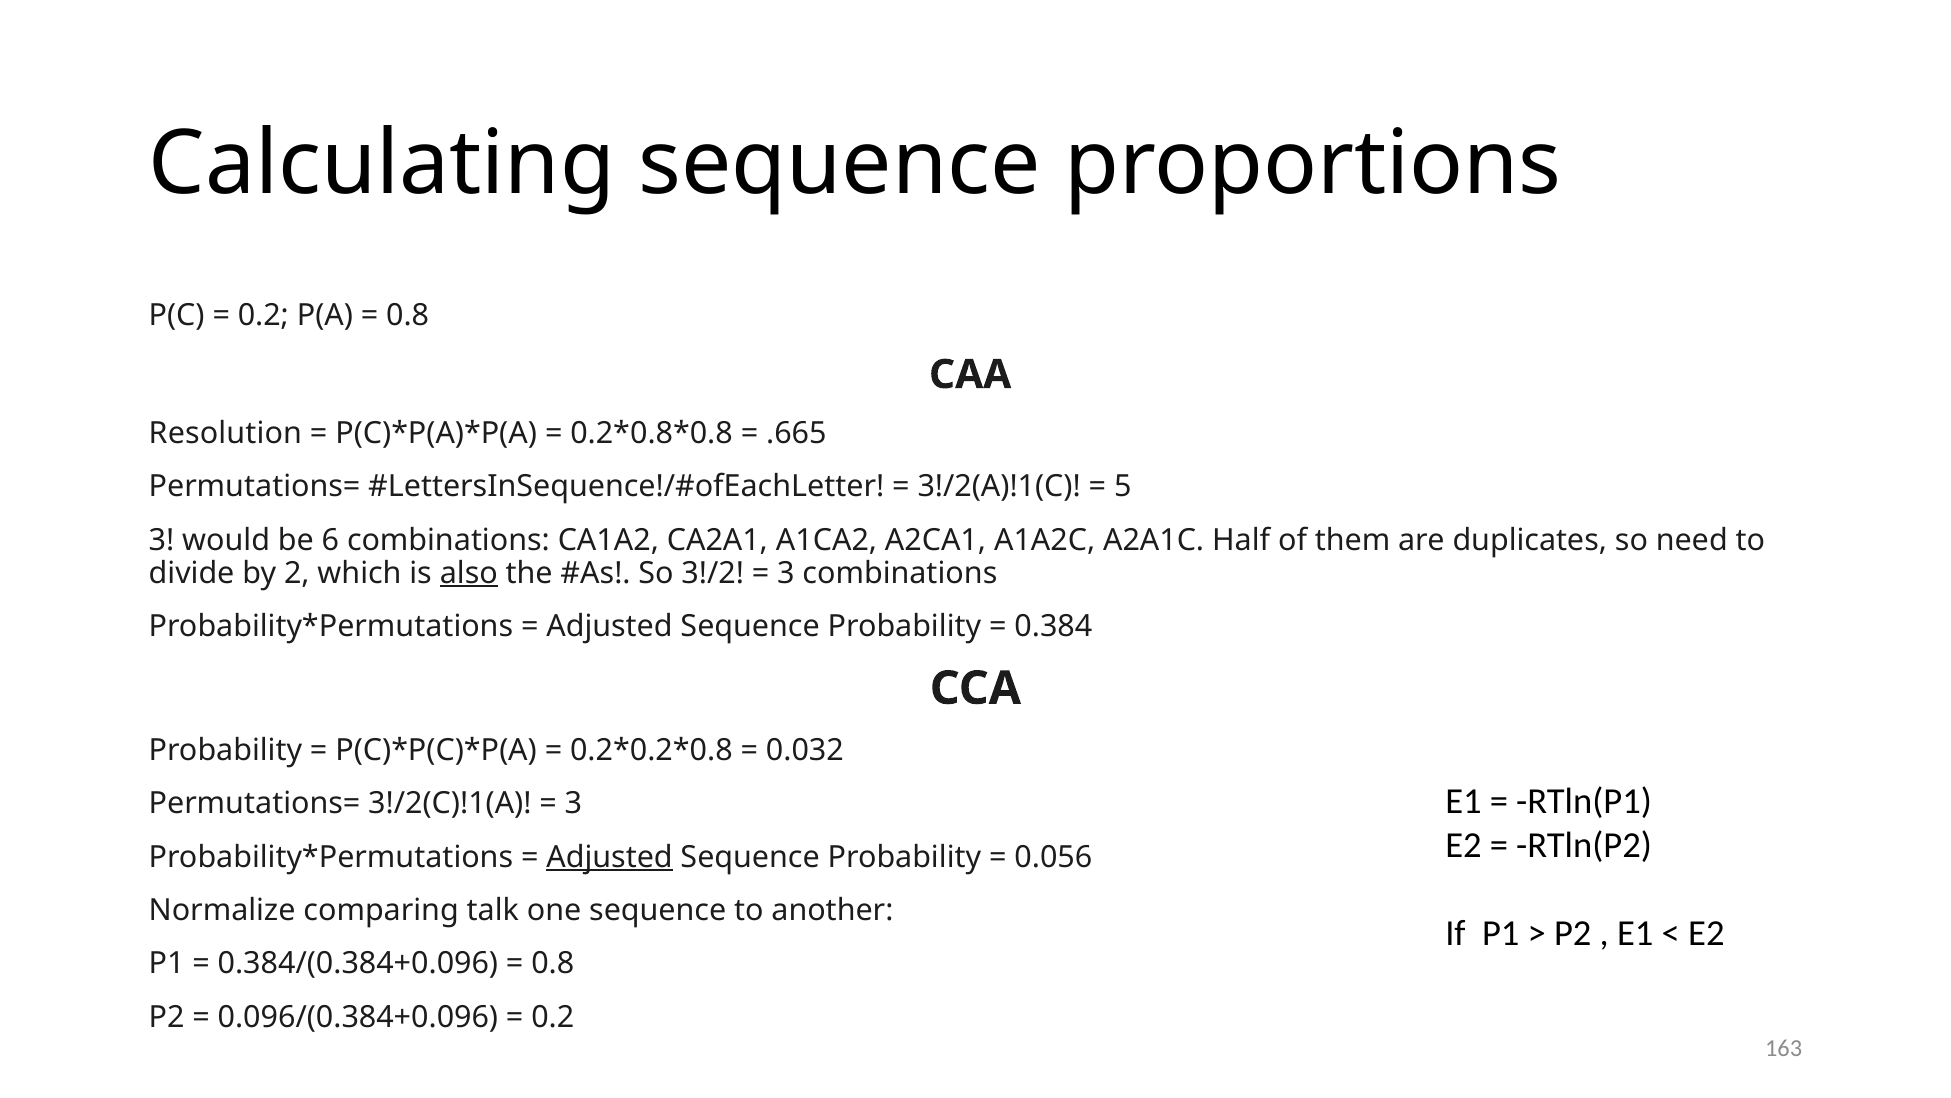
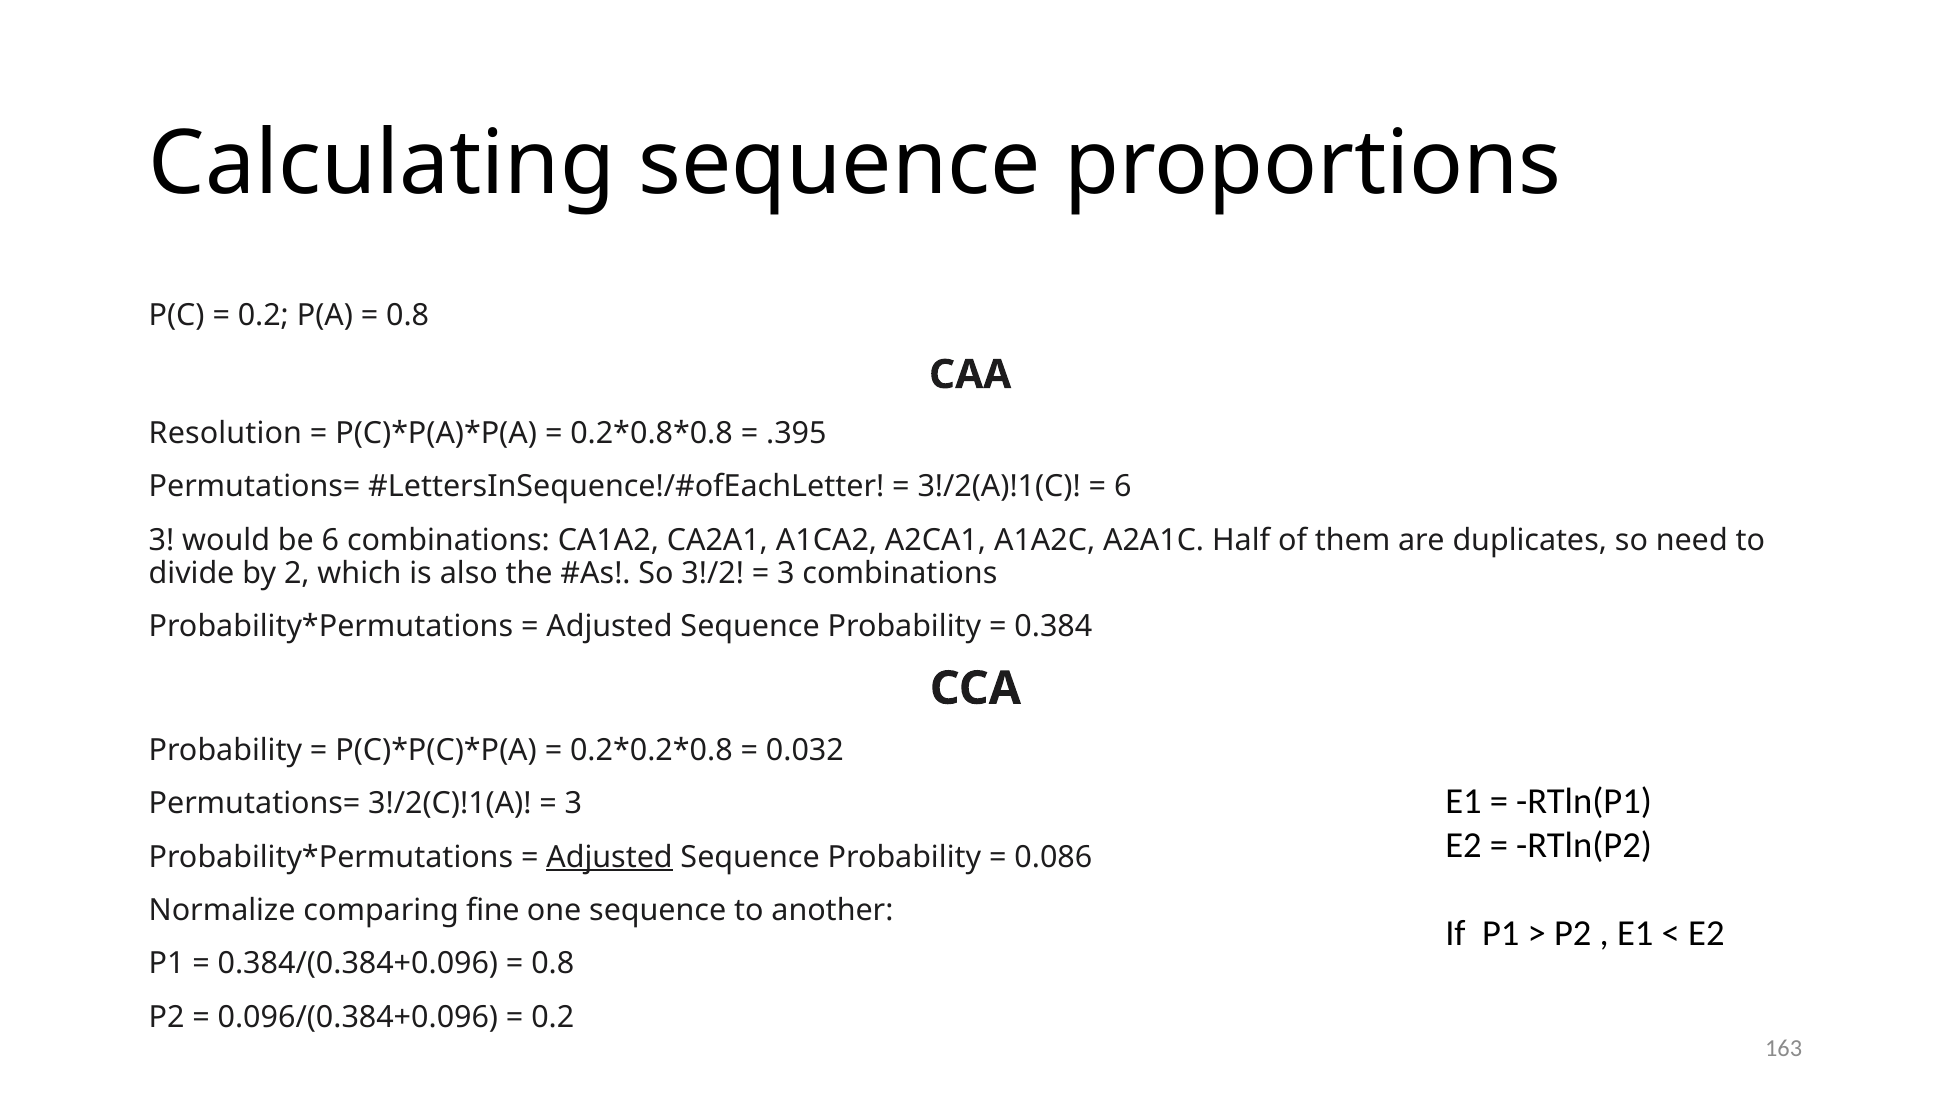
.665: .665 -> .395
5 at (1123, 487): 5 -> 6
also underline: present -> none
0.056: 0.056 -> 0.086
talk: talk -> fine
